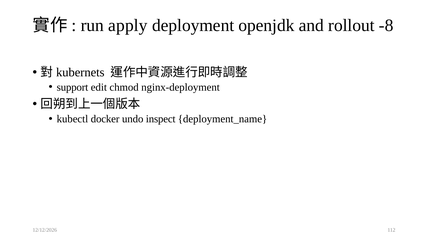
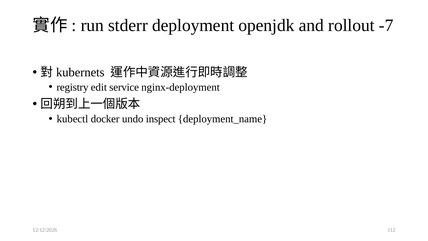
apply: apply -> stderr
-8: -8 -> -7
support: support -> registry
chmod: chmod -> service
